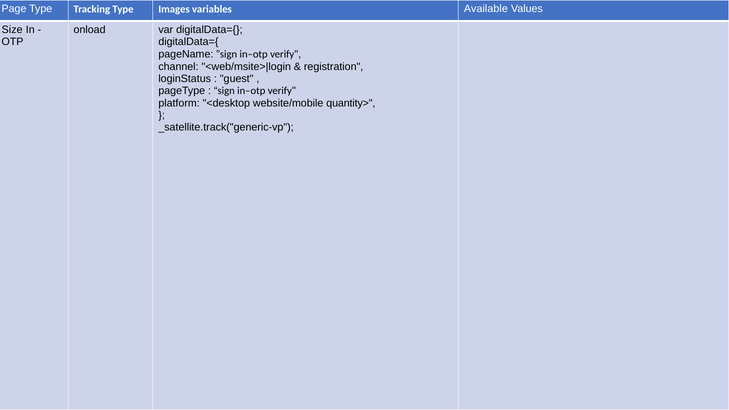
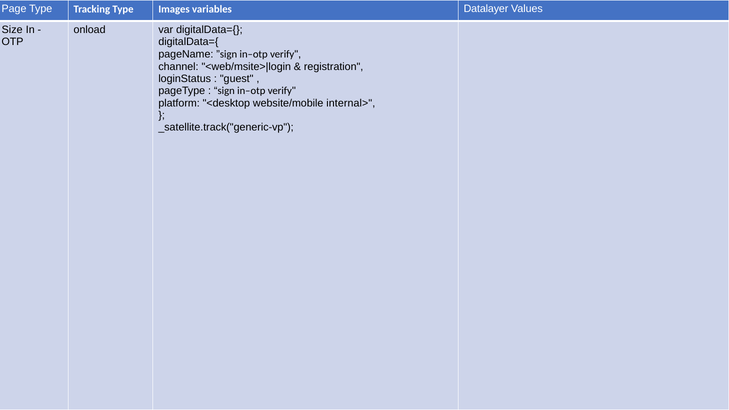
Available: Available -> Datalayer
quantity>: quantity> -> internal>
